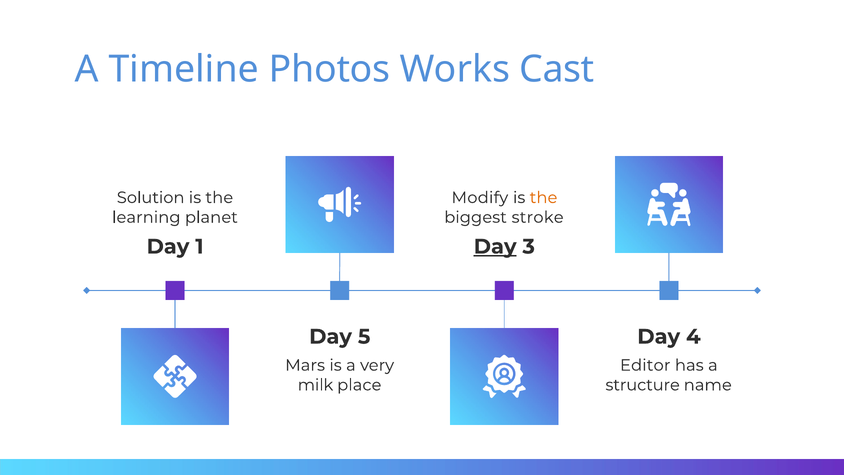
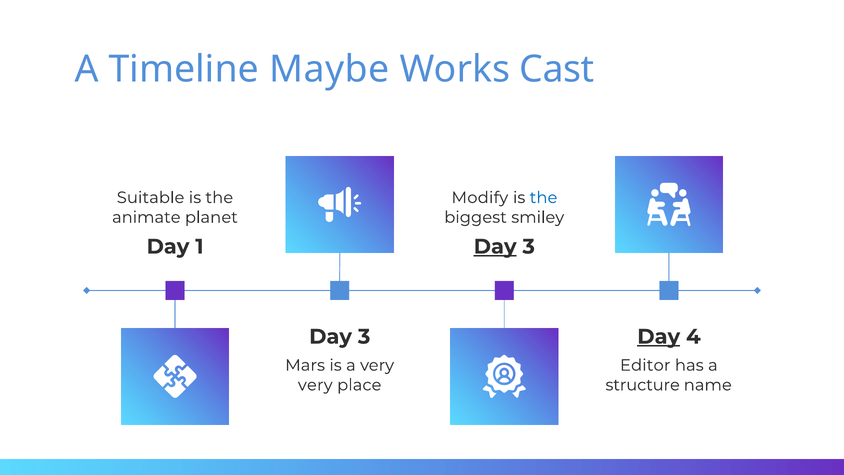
Photos: Photos -> Maybe
Solution: Solution -> Suitable
the at (544, 198) colour: orange -> blue
learning: learning -> animate
stroke: stroke -> smiley
5 at (364, 337): 5 -> 3
Day at (659, 337) underline: none -> present
milk at (315, 385): milk -> very
